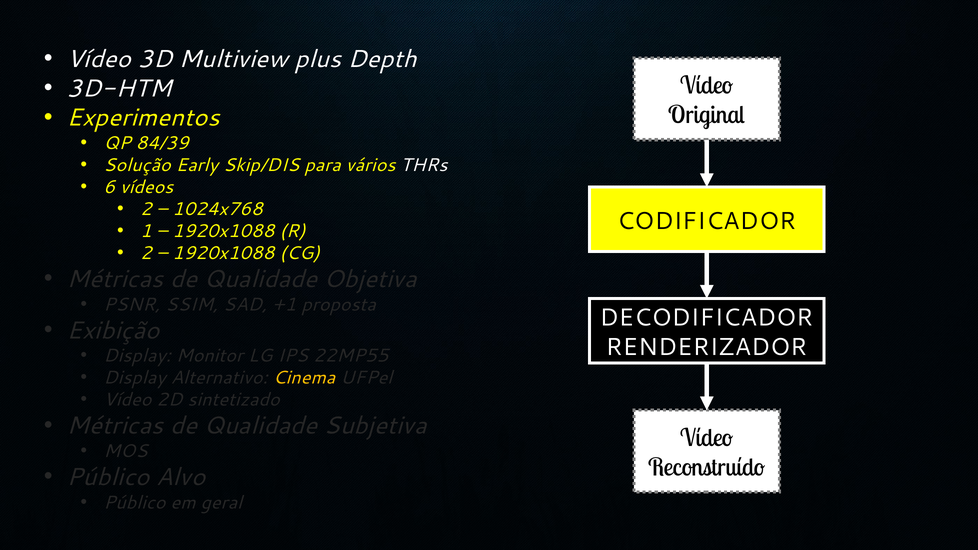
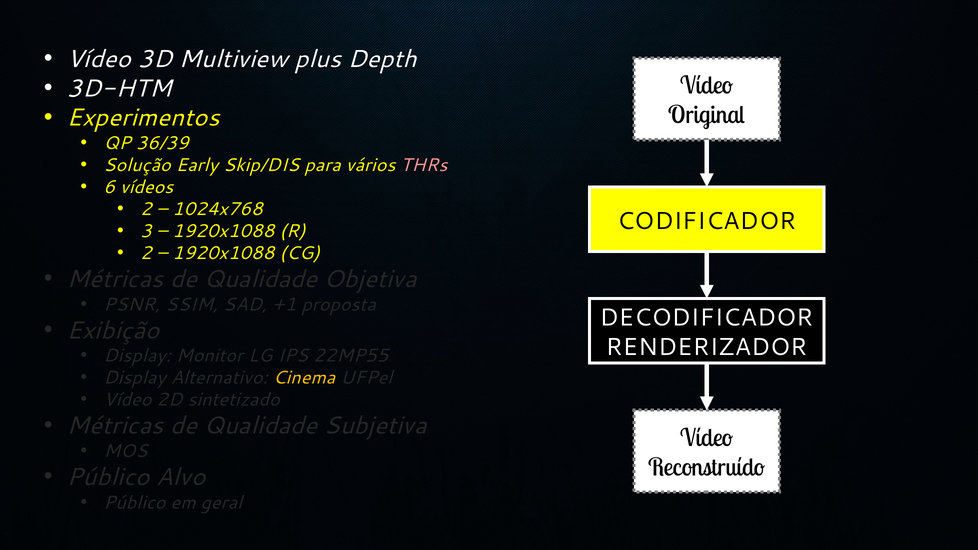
84/39: 84/39 -> 36/39
THRs colour: white -> pink
1: 1 -> 3
